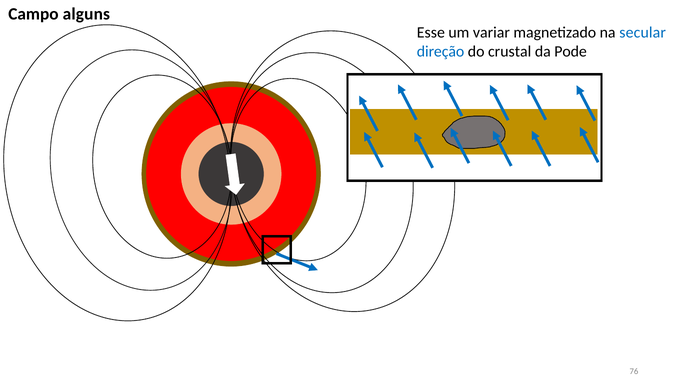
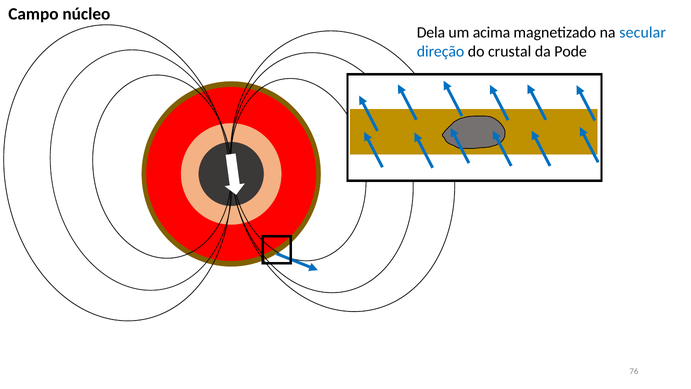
alguns: alguns -> núcleo
Esse: Esse -> Dela
variar: variar -> acima
